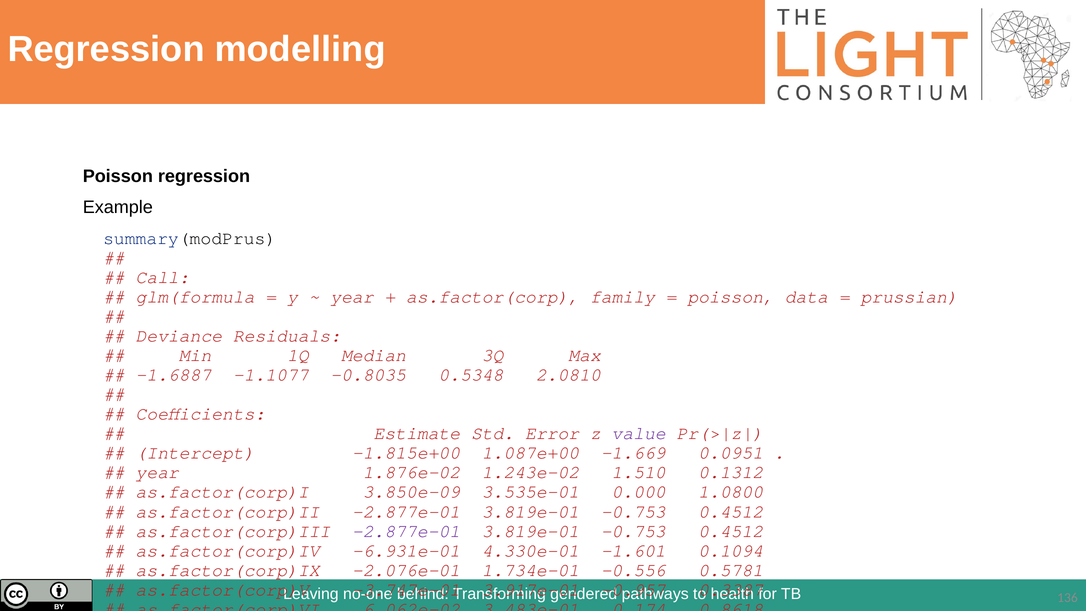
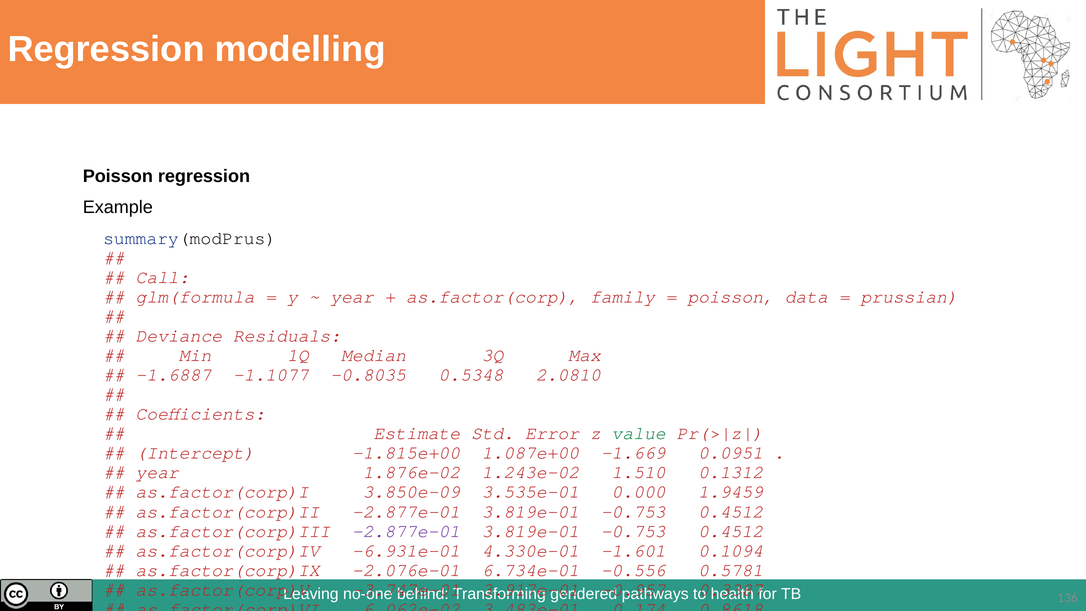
value colour: purple -> green
1.0800: 1.0800 -> 1.9459
1.734e-01: 1.734e-01 -> 6.734e-01
